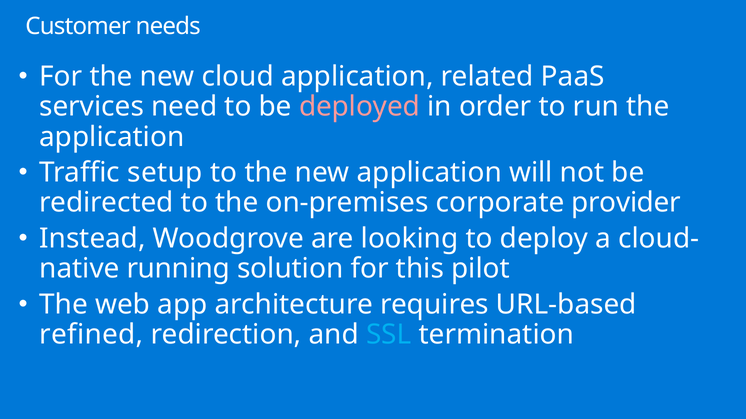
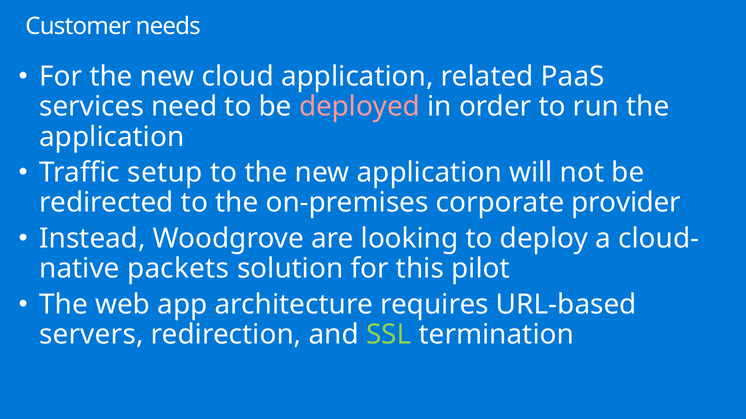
running: running -> packets
refined: refined -> servers
SSL colour: light blue -> light green
